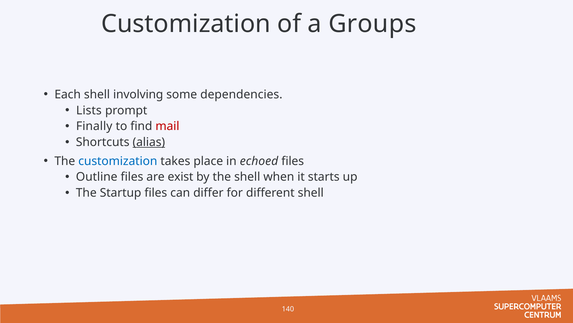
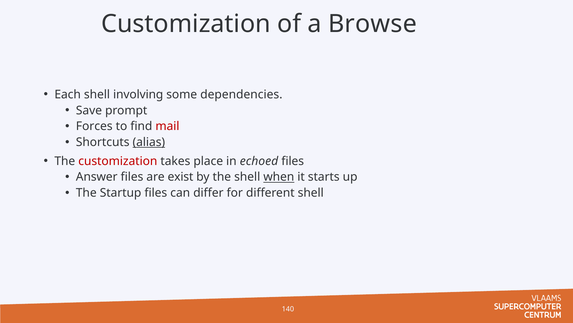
Groups: Groups -> Browse
Lists: Lists -> Save
Finally: Finally -> Forces
customization at (118, 161) colour: blue -> red
Outline: Outline -> Answer
when underline: none -> present
